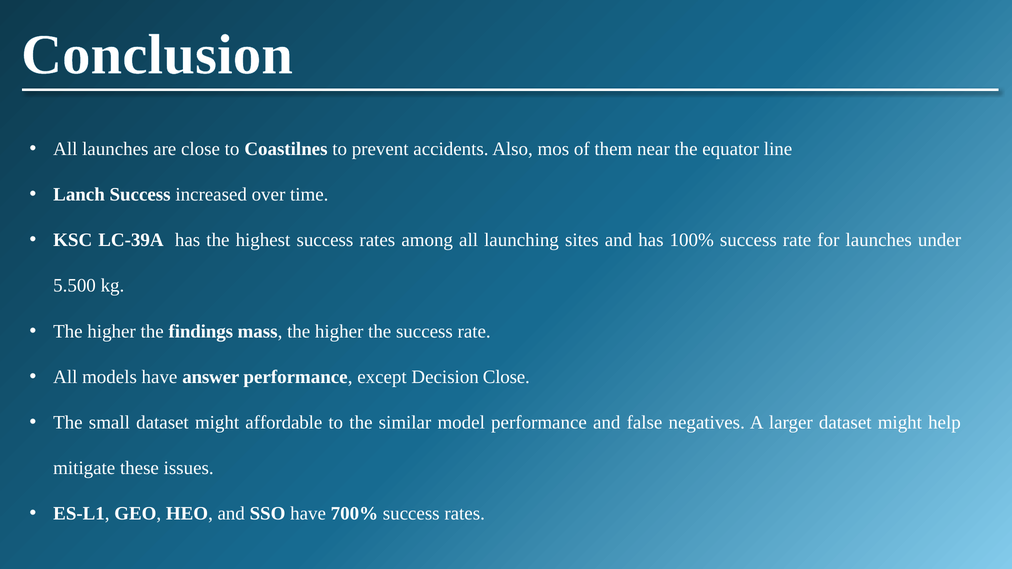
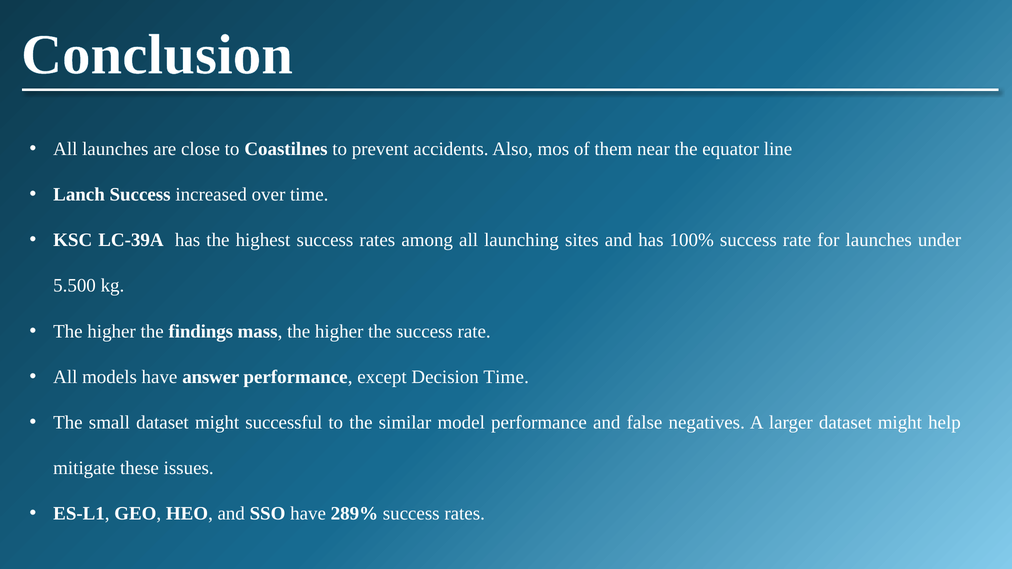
Decision Close: Close -> Time
affordable: affordable -> successful
700%: 700% -> 289%
